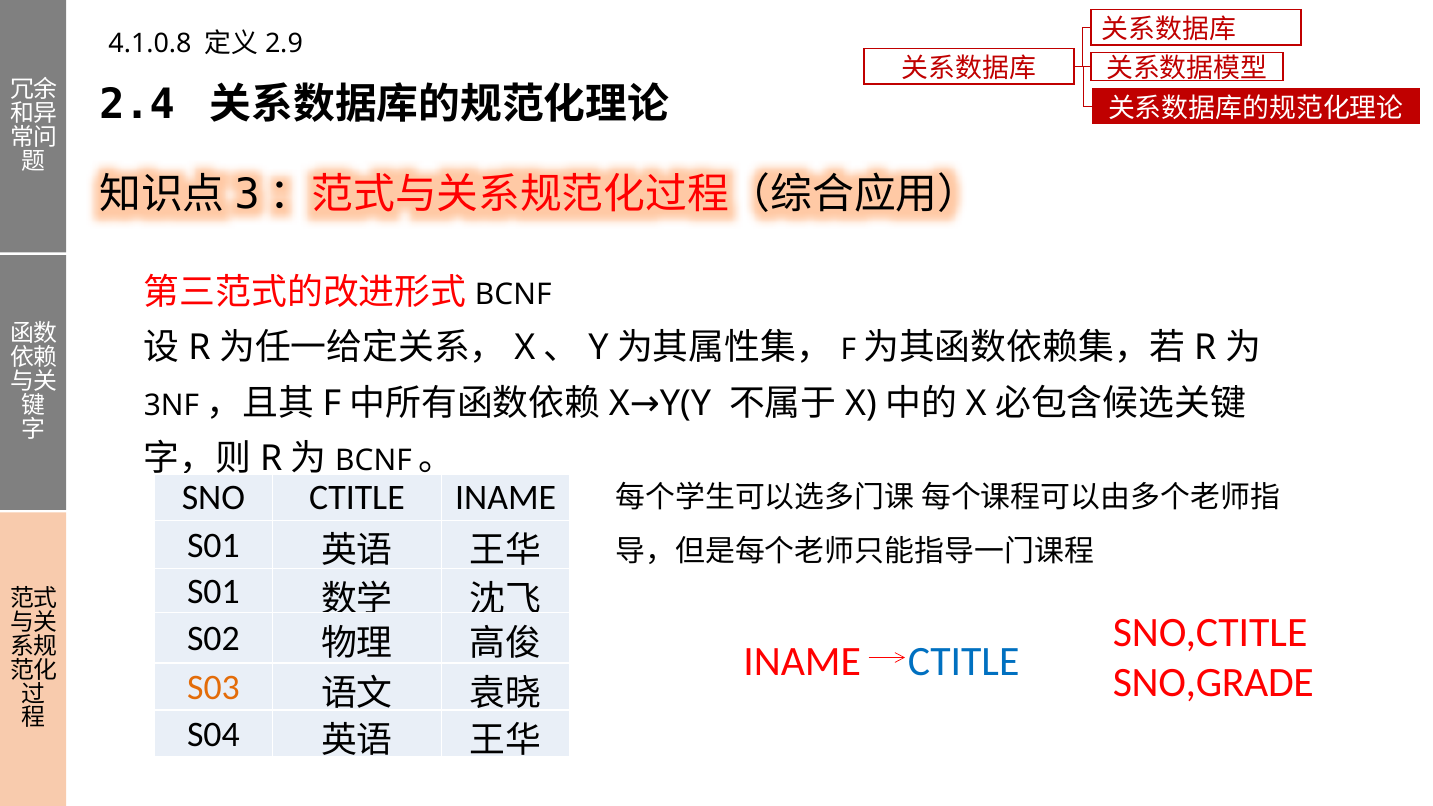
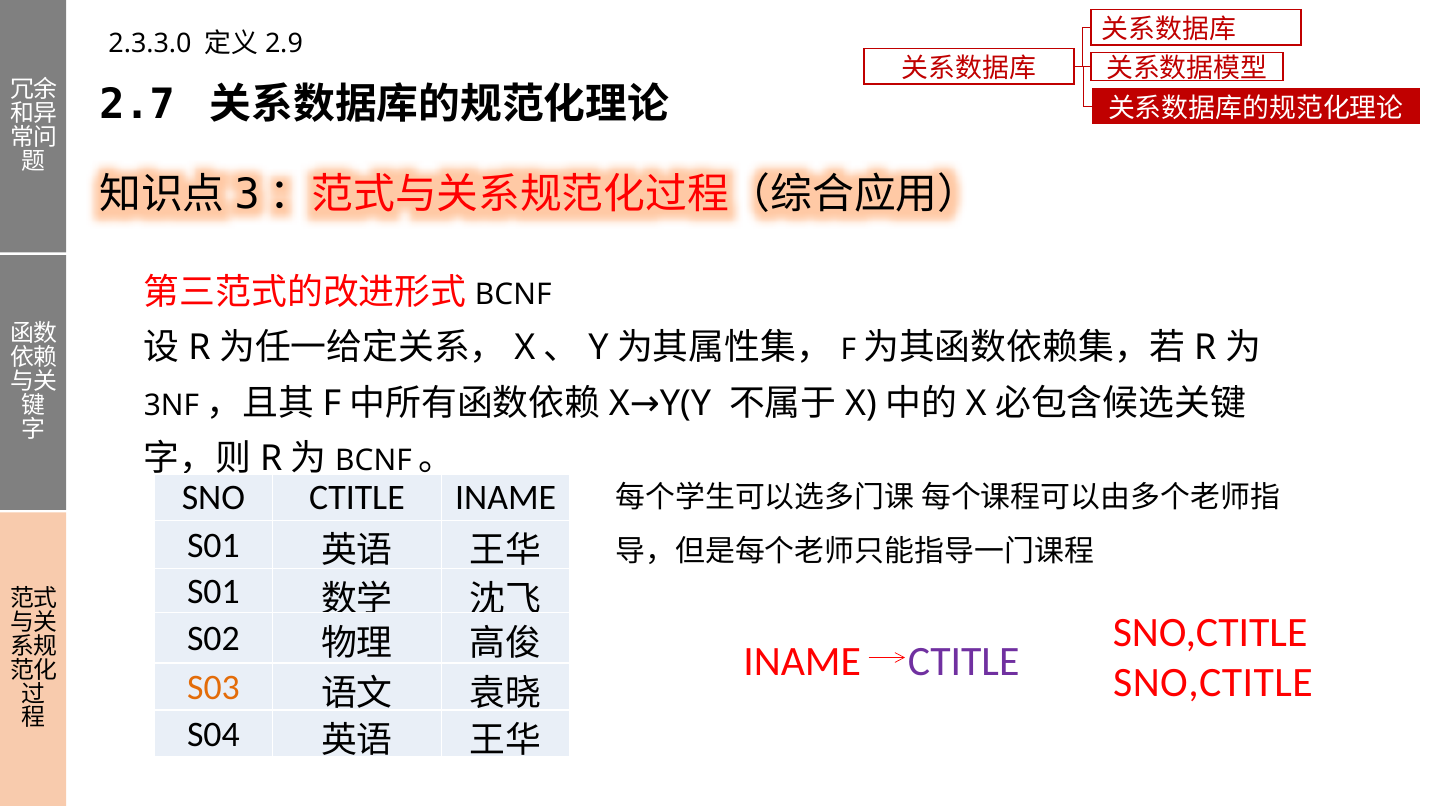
4.1.0.8: 4.1.0.8 -> 2.3.3.0
2.4: 2.4 -> 2.7
CTITLE at (964, 662) colour: blue -> purple
SNO,GRADE at (1213, 683): SNO,GRADE -> SNO,CTITLE
